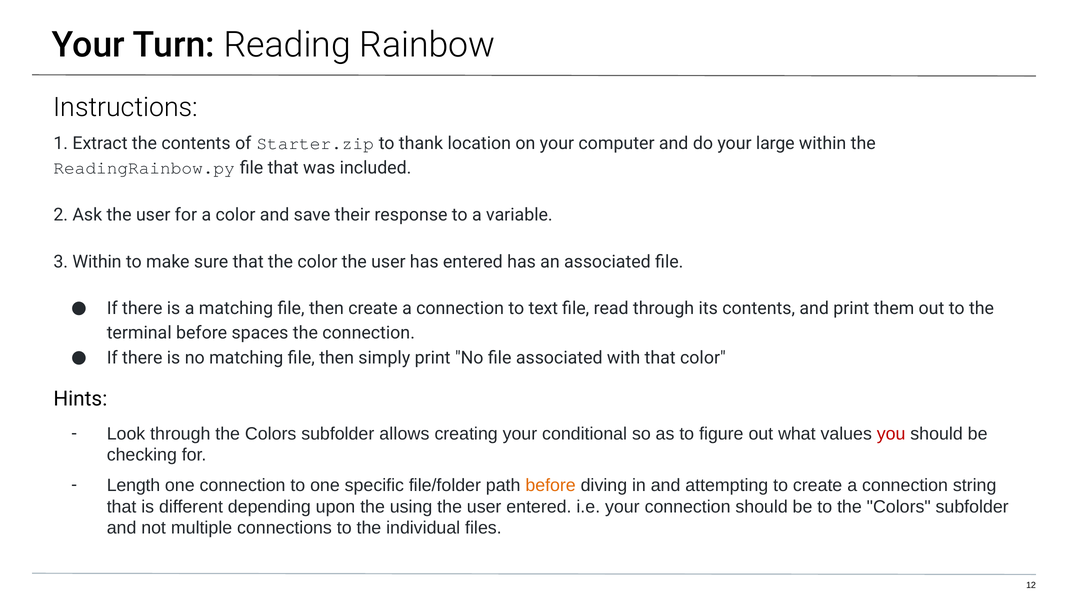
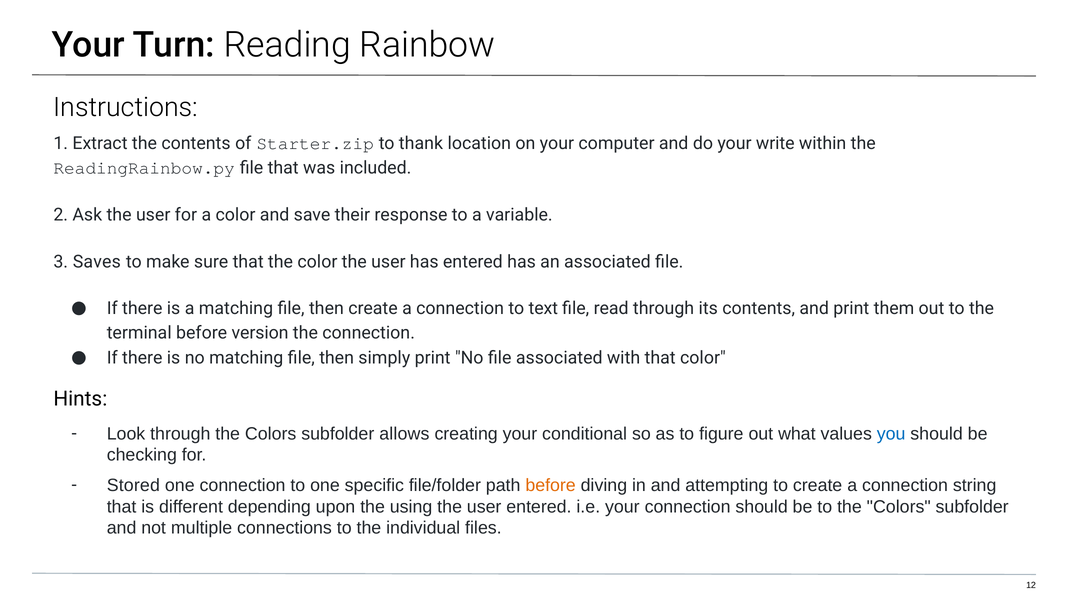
large: large -> write
3 Within: Within -> Saves
spaces: spaces -> version
you colour: red -> blue
Length: Length -> Stored
